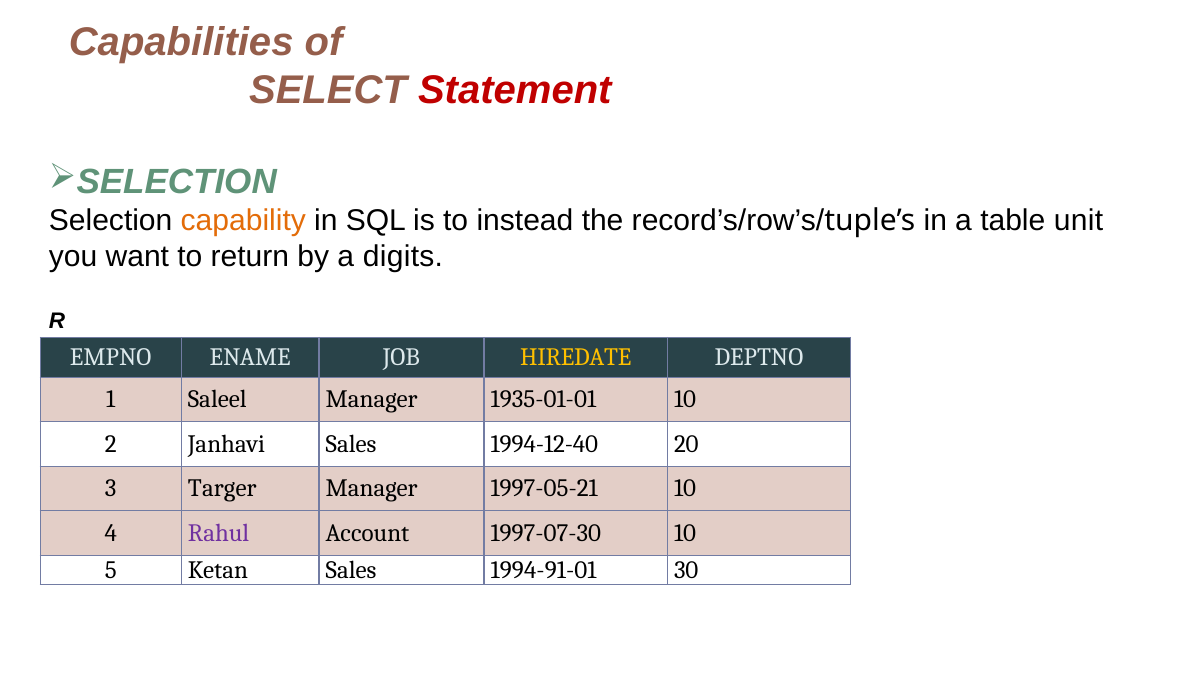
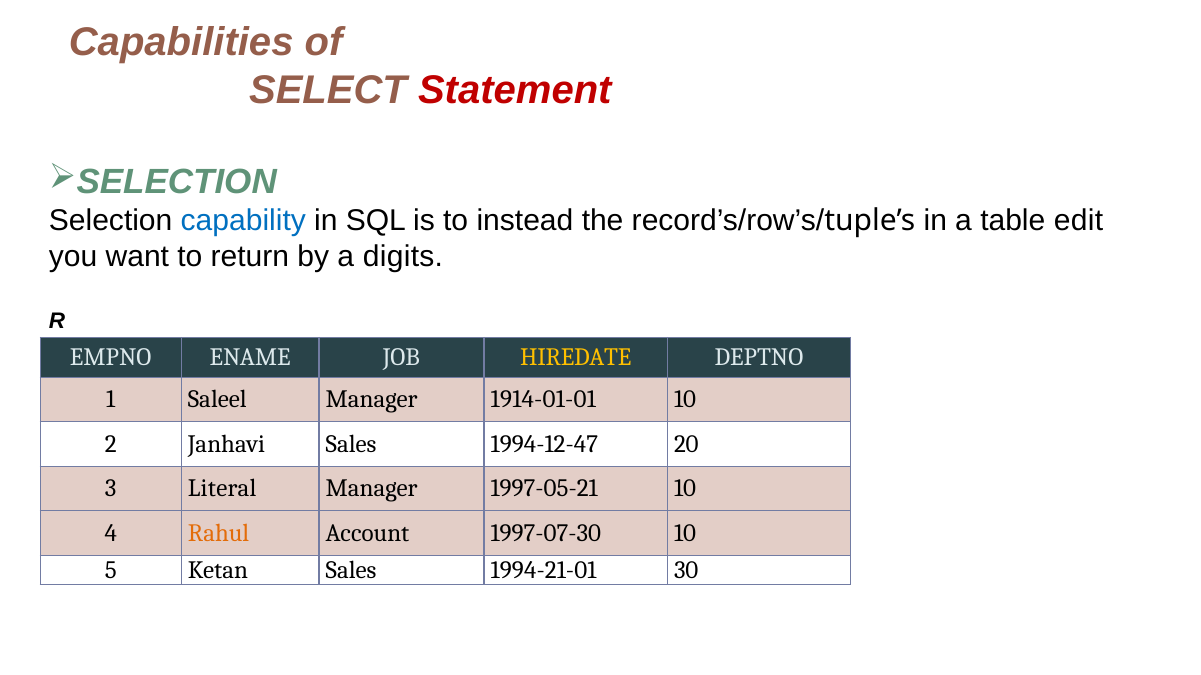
capability colour: orange -> blue
unit: unit -> edit
1935-01-01: 1935-01-01 -> 1914-01-01
1994-12-40: 1994-12-40 -> 1994-12-47
Targer: Targer -> Literal
Rahul colour: purple -> orange
1994-91-01: 1994-91-01 -> 1994-21-01
